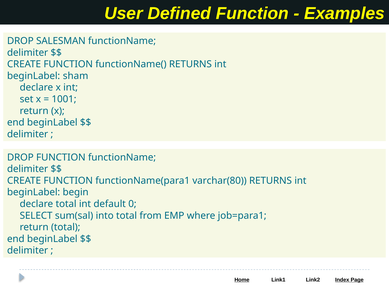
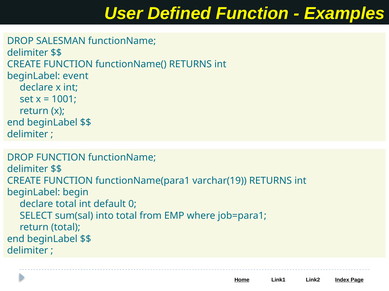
sham: sham -> event
varchar(80: varchar(80 -> varchar(19
